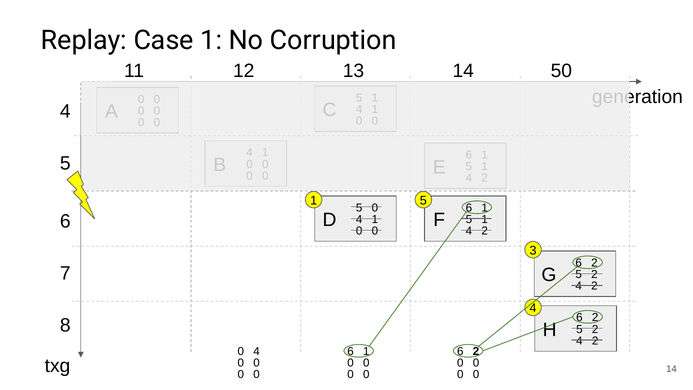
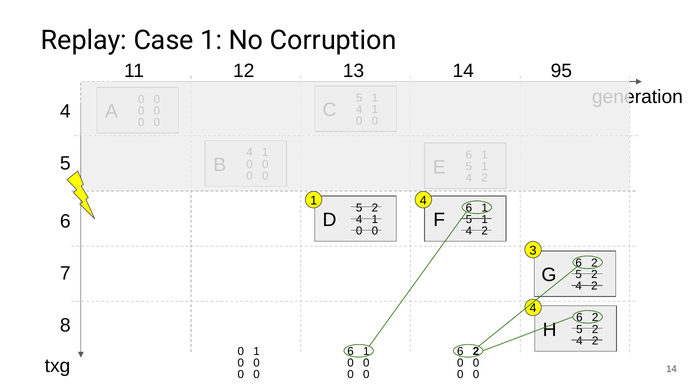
50: 50 -> 95
1 5: 5 -> 4
5 0: 0 -> 2
4 at (257, 351): 4 -> 1
